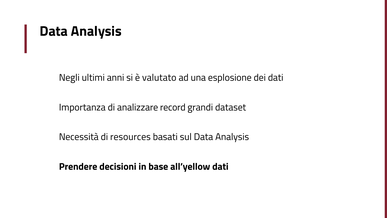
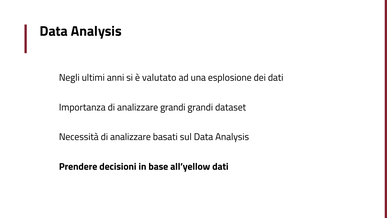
analizzare record: record -> grandi
Necessità di resources: resources -> analizzare
